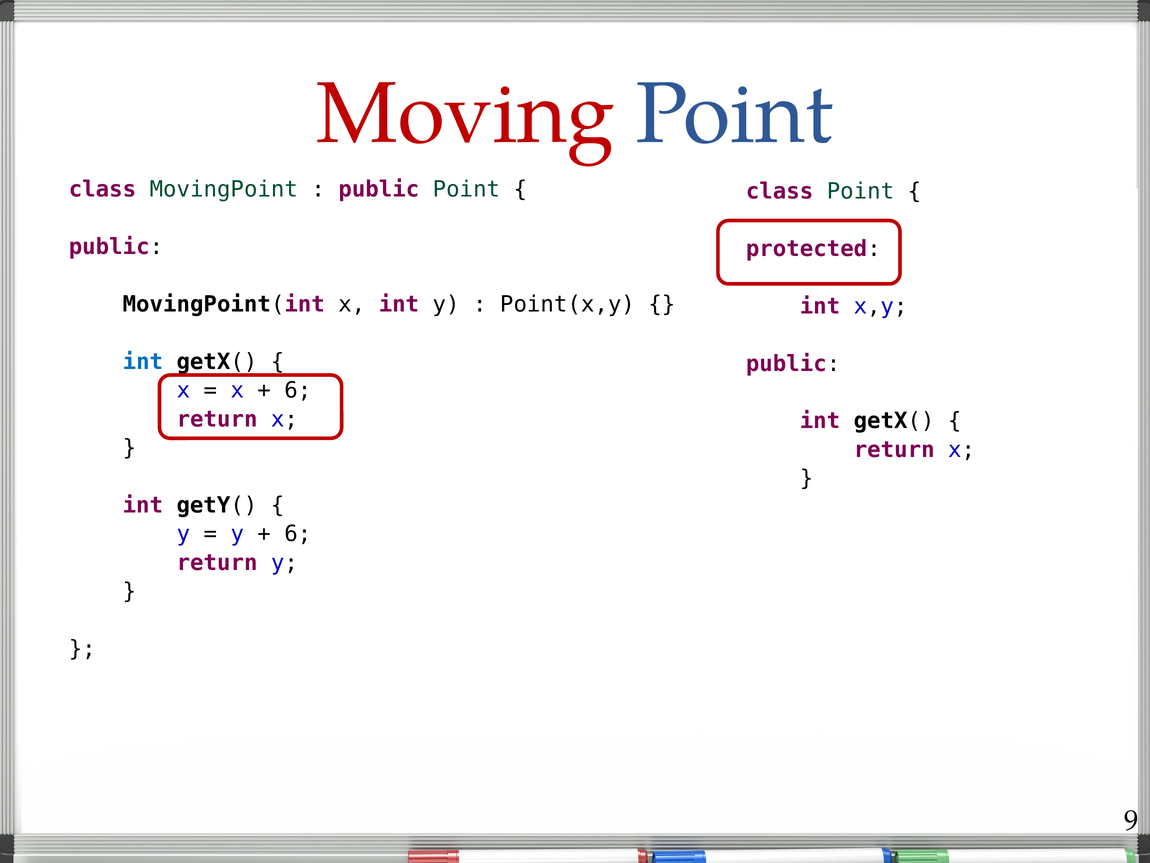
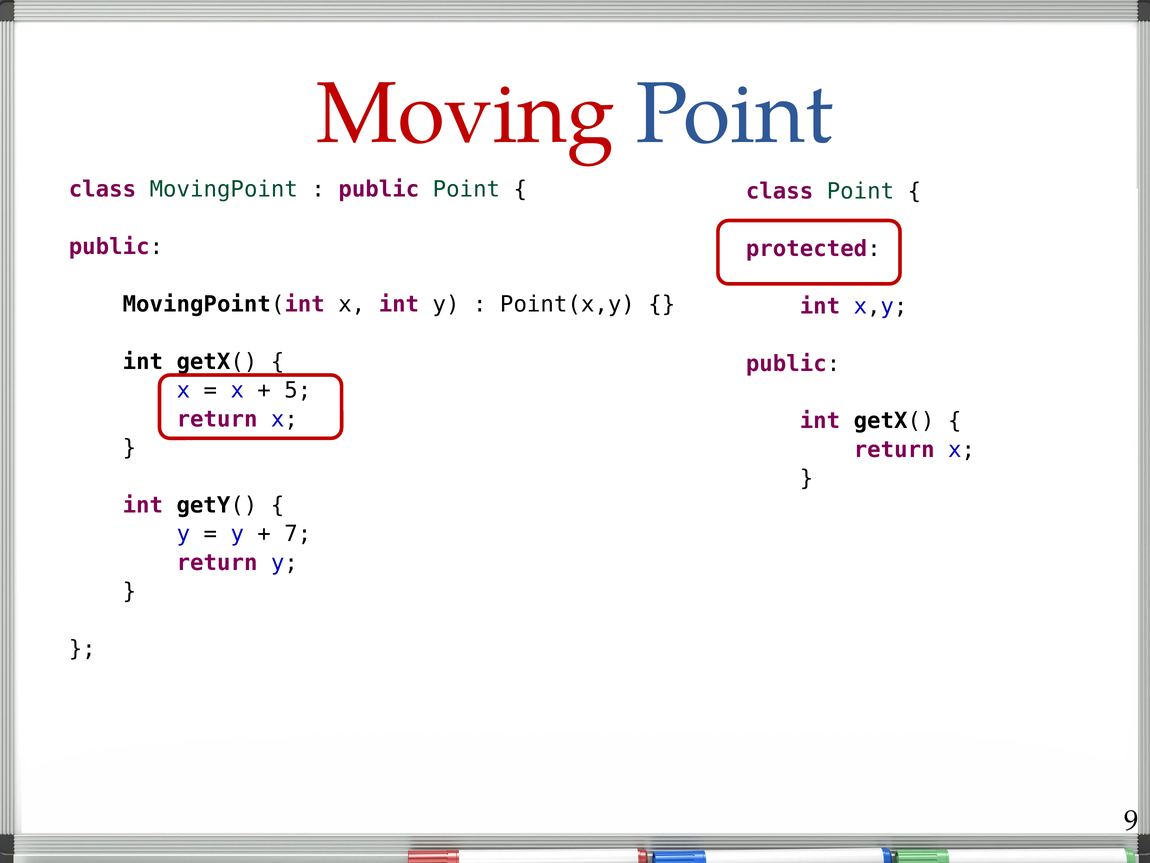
int at (143, 362) colour: blue -> black
6 at (298, 390): 6 -> 5
6 at (298, 534): 6 -> 7
